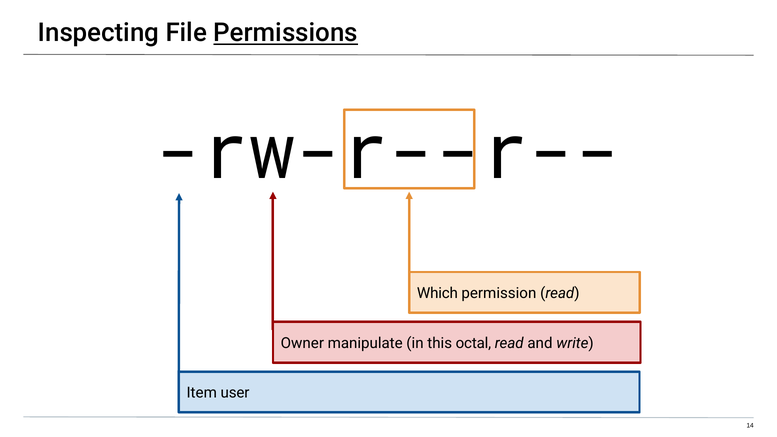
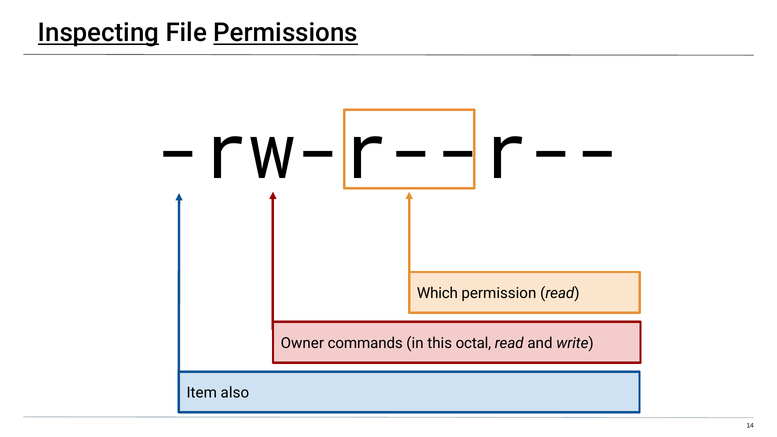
Inspecting underline: none -> present
manipulate: manipulate -> commands
user: user -> also
